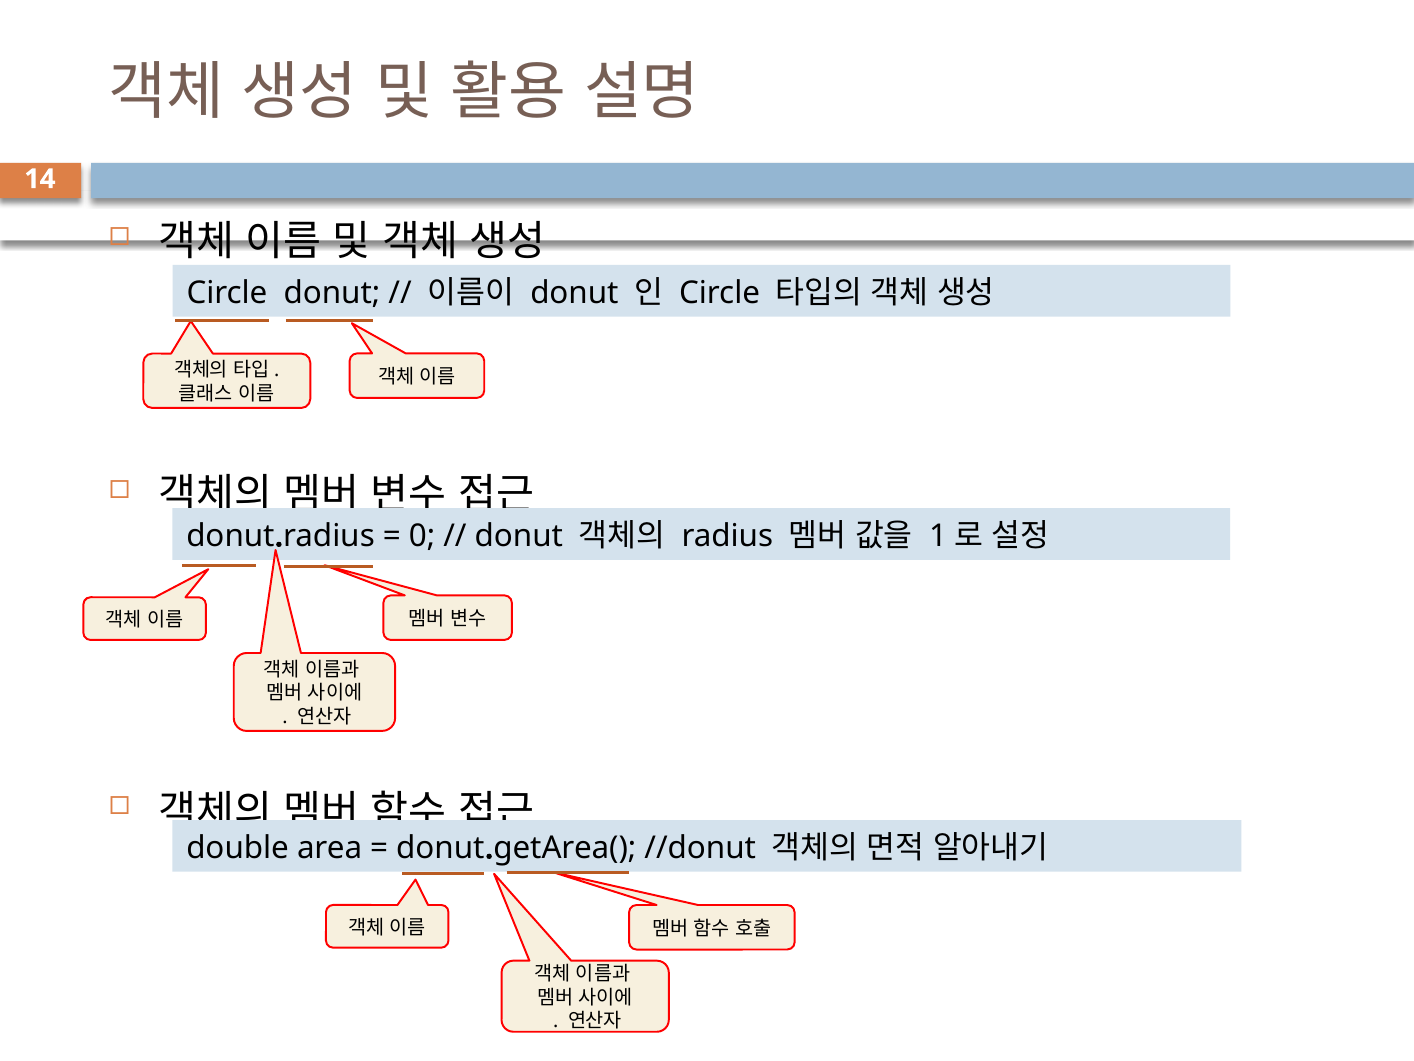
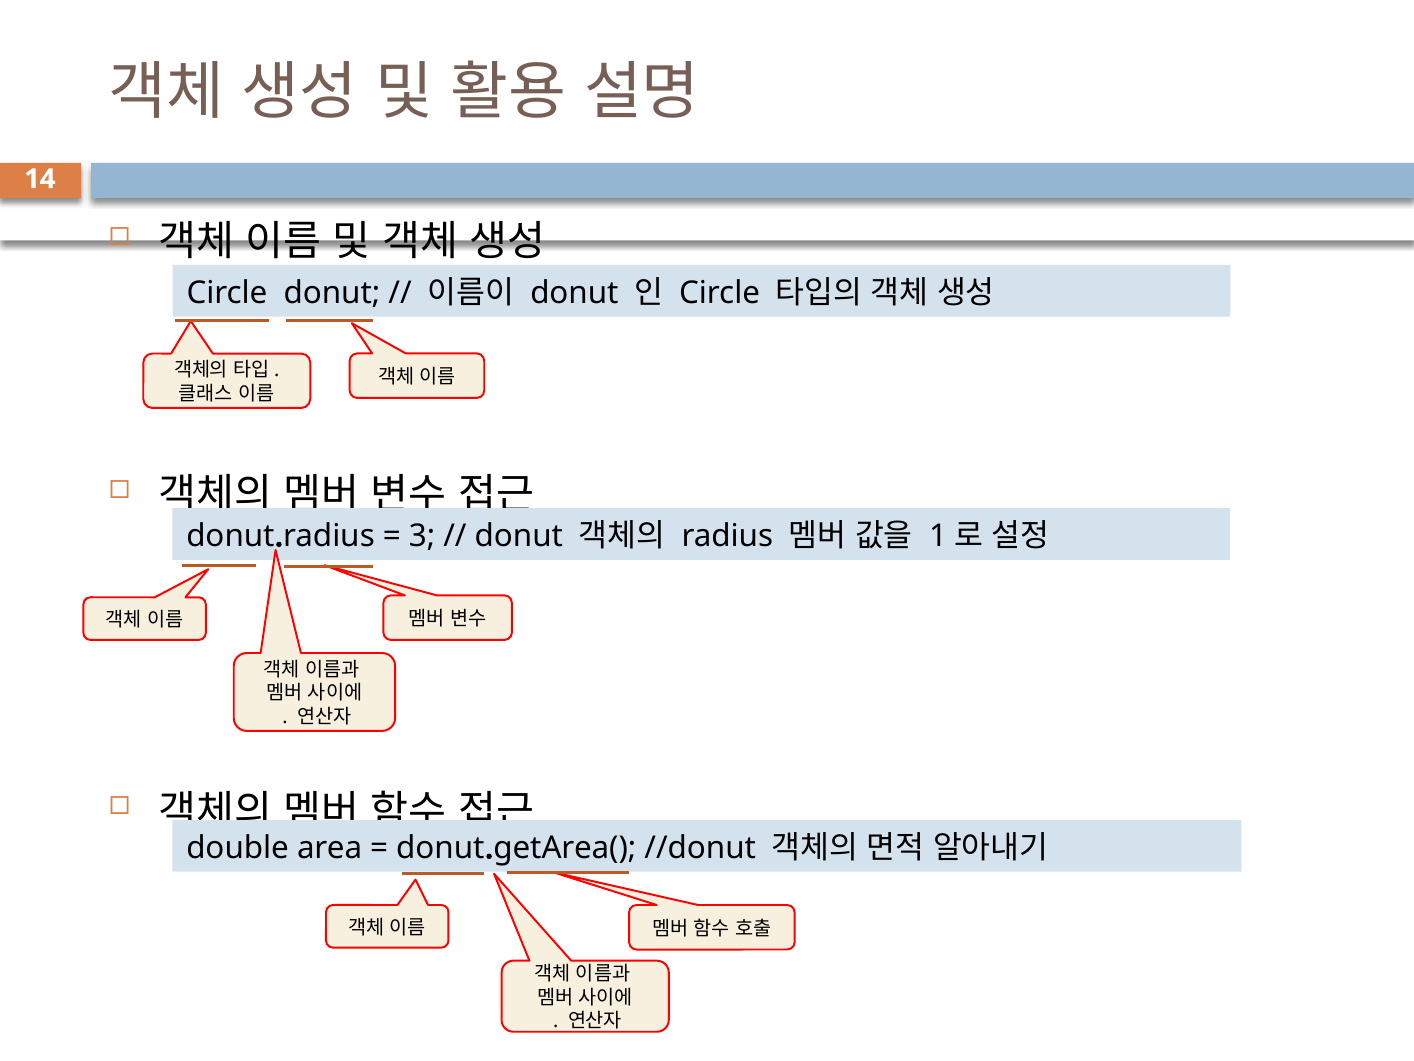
0: 0 -> 3
